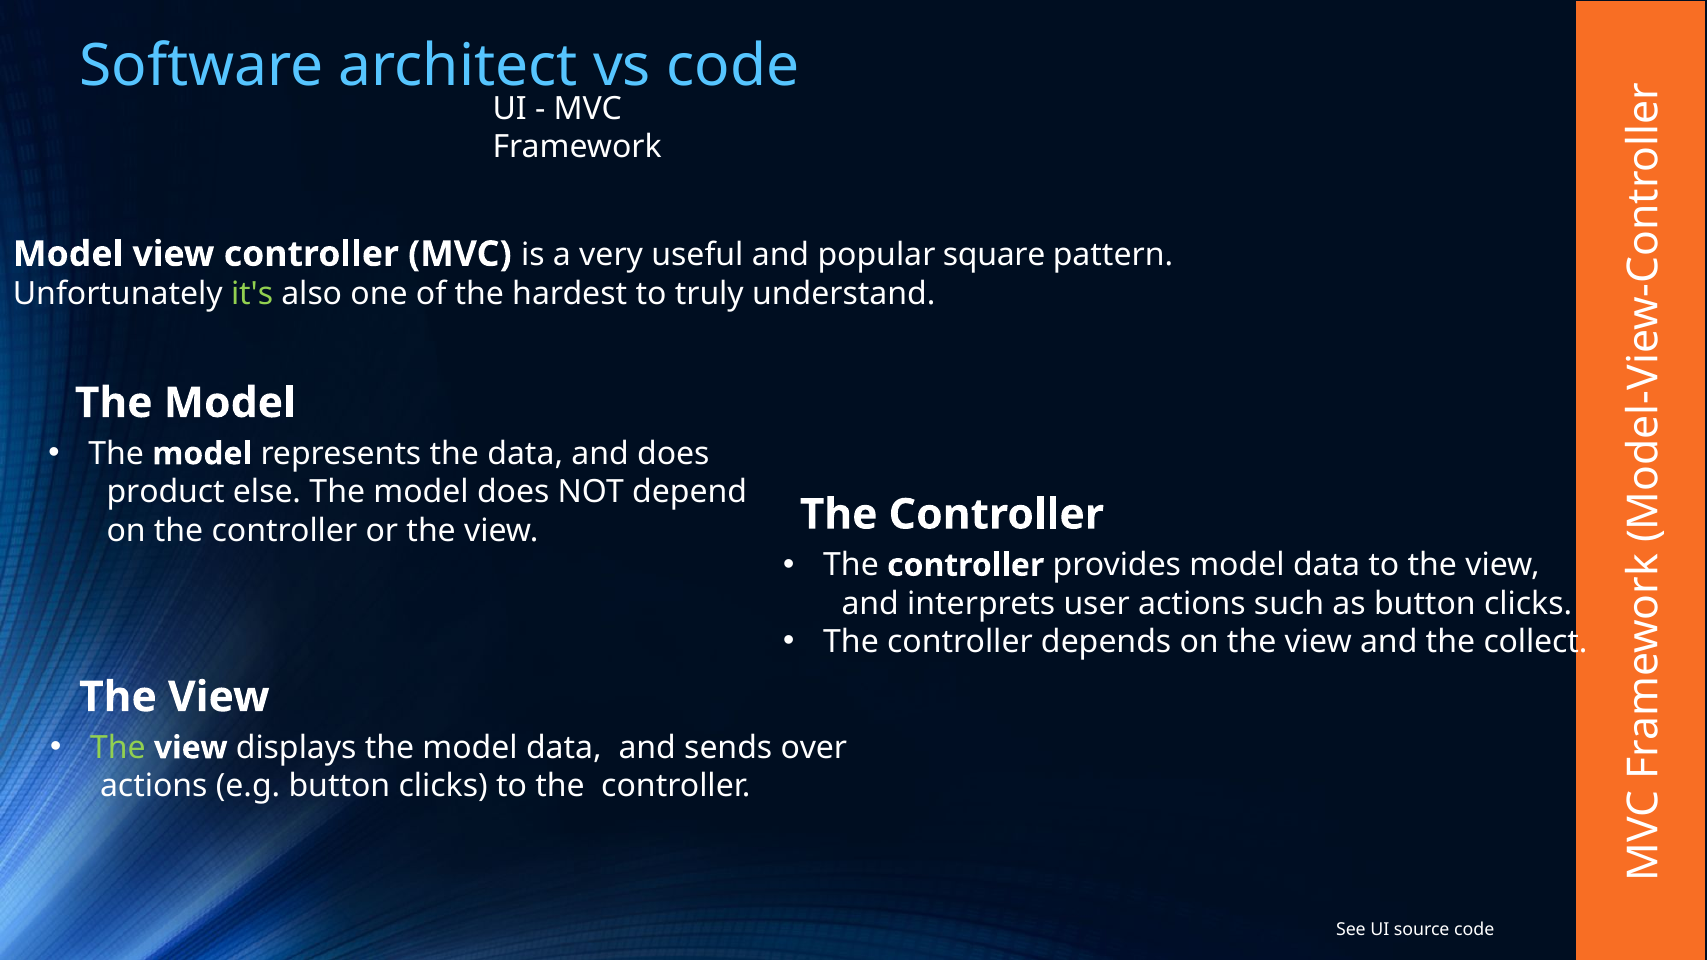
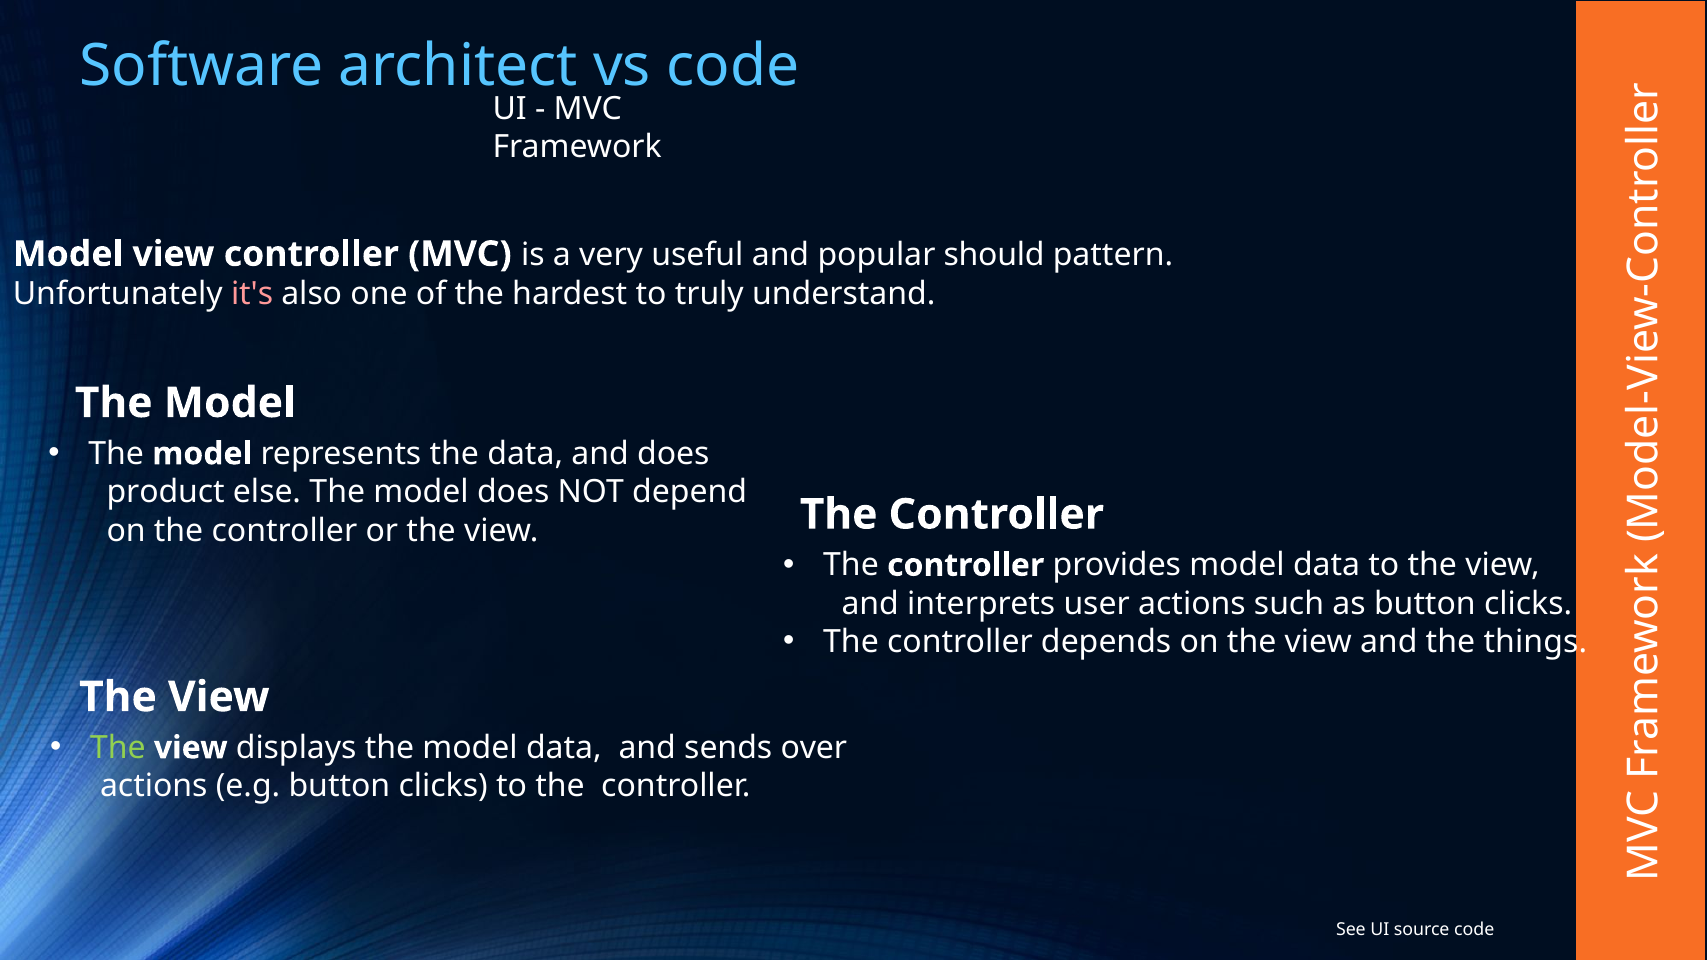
square: square -> should
it's colour: light green -> pink
collect: collect -> things
